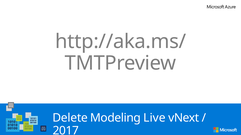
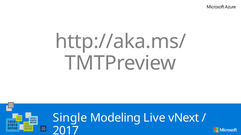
Delete: Delete -> Single
